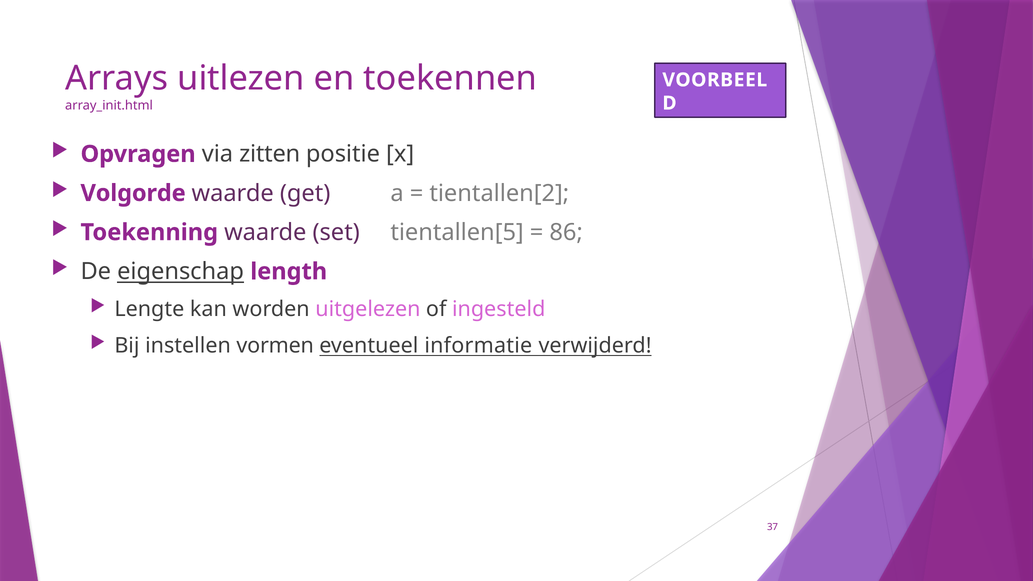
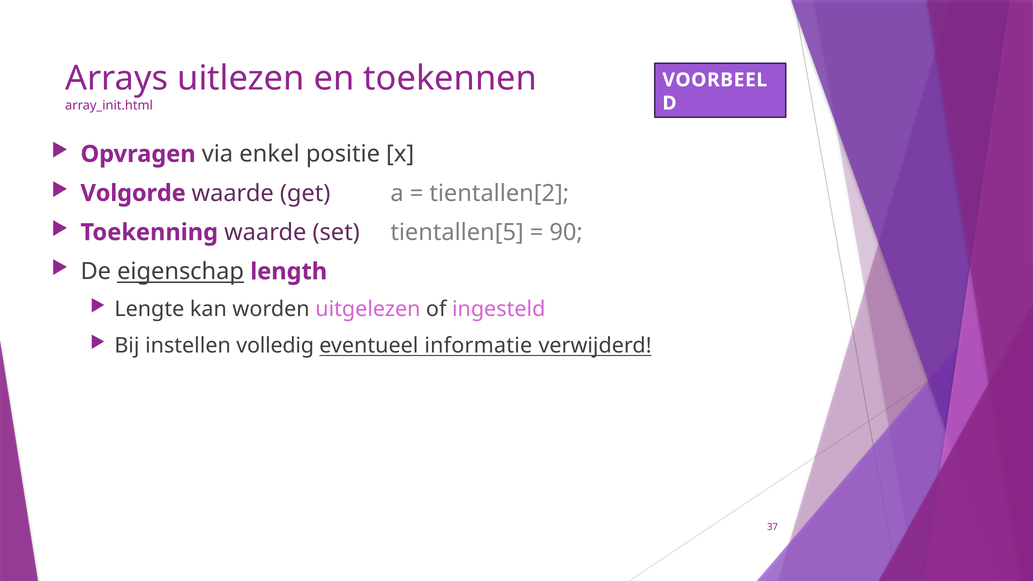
zitten: zitten -> enkel
86: 86 -> 90
vormen: vormen -> volledig
